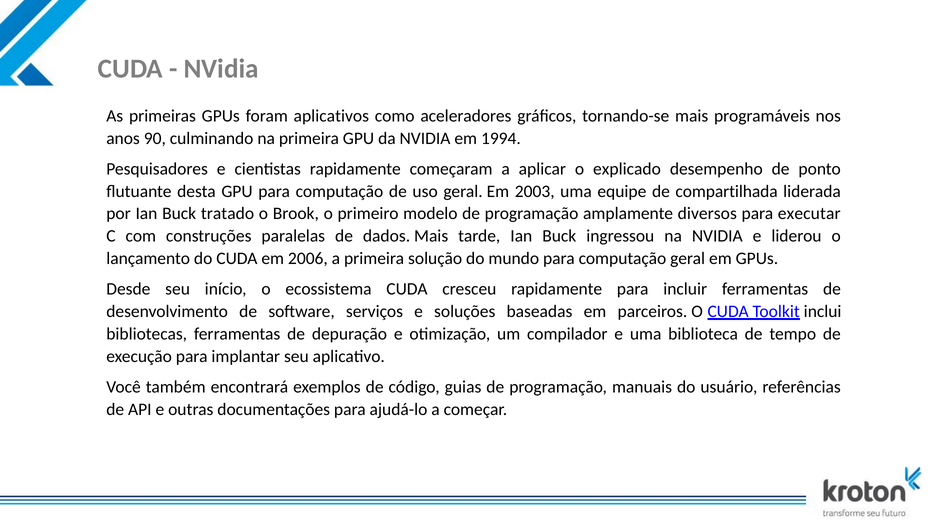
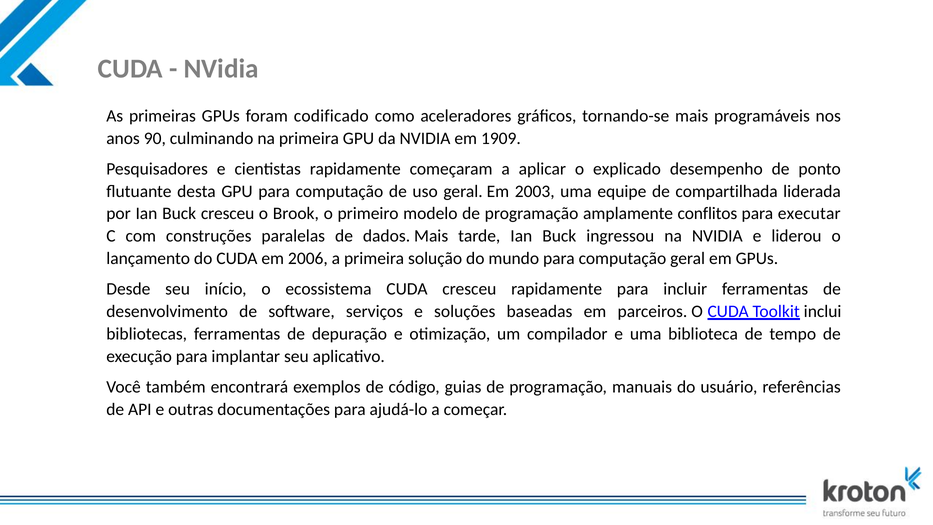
aplicativos: aplicativos -> codificado
1994: 1994 -> 1909
Buck tratado: tratado -> cresceu
diversos: diversos -> conflitos
